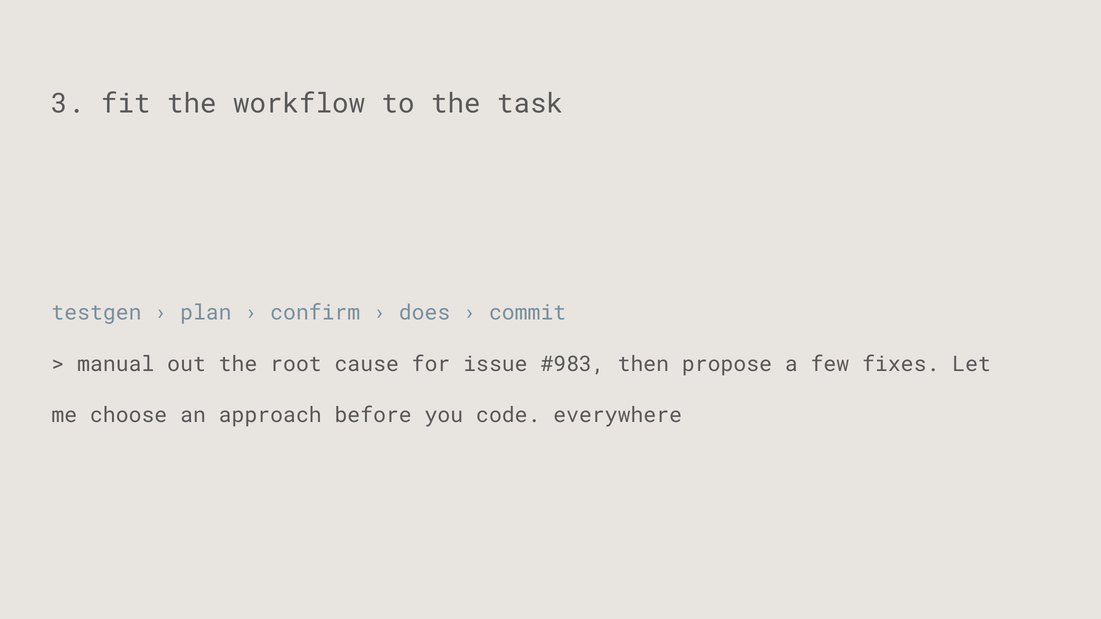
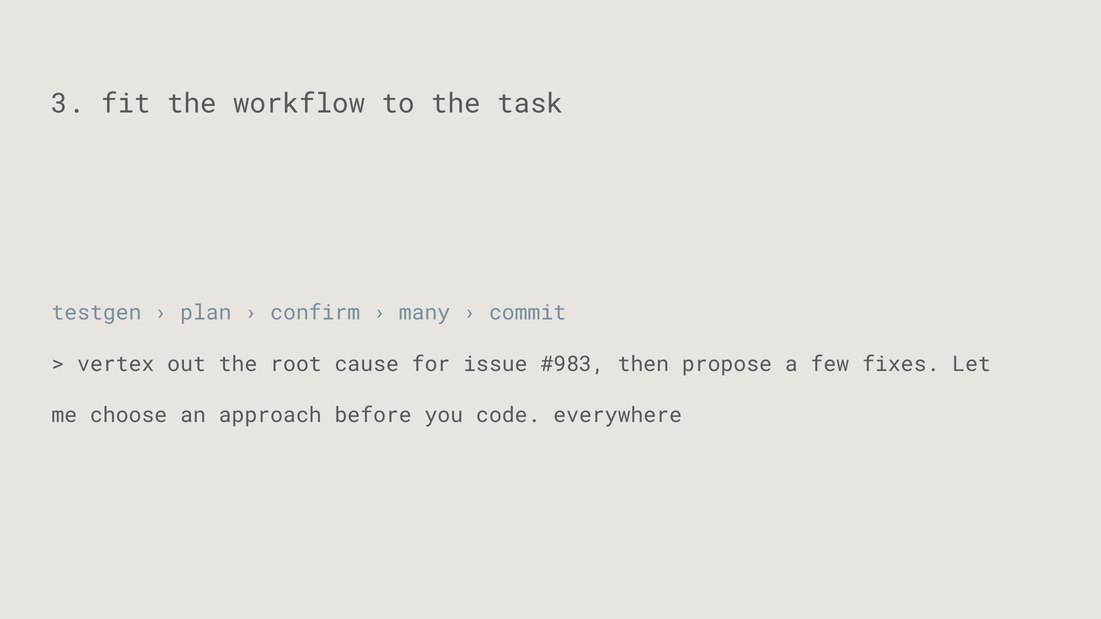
does: does -> many
manual: manual -> vertex
